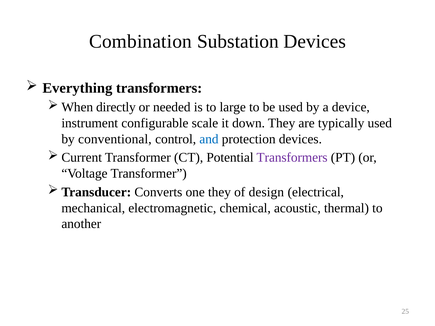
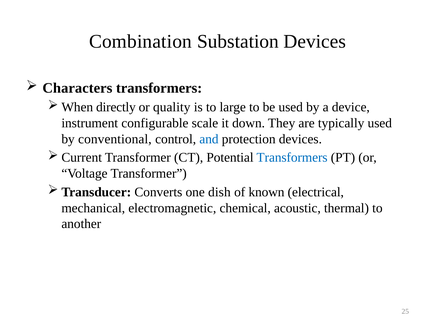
Everything: Everything -> Characters
needed: needed -> quality
Transformers at (292, 158) colour: purple -> blue
one they: they -> dish
design: design -> known
